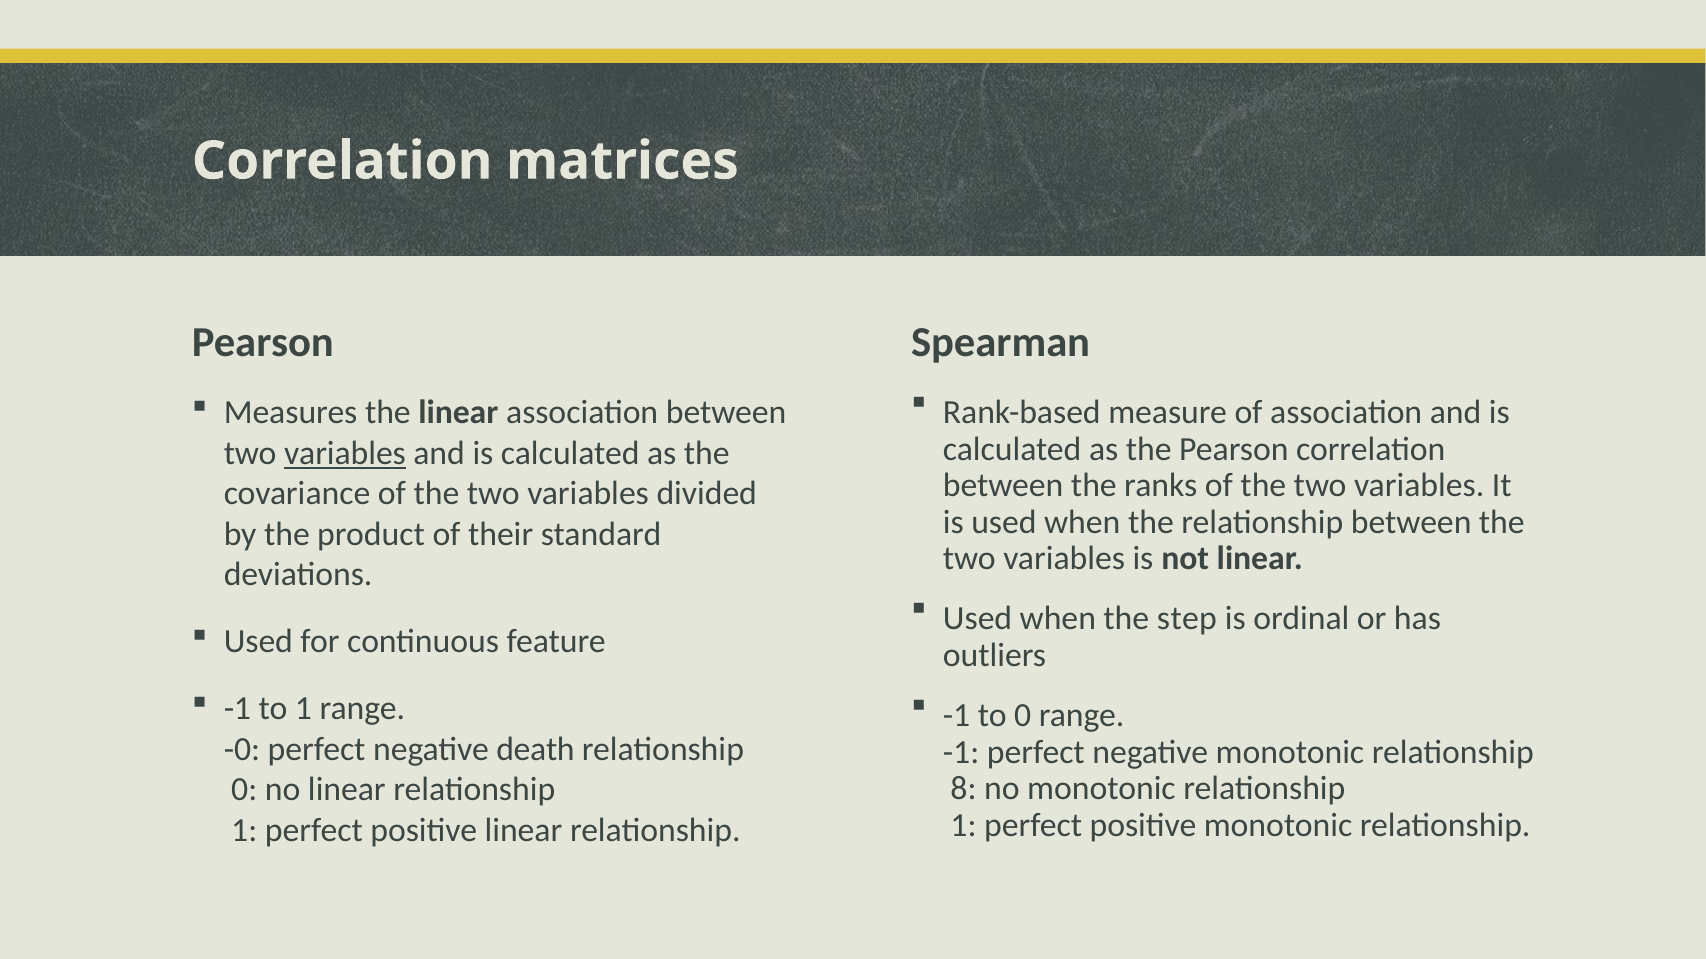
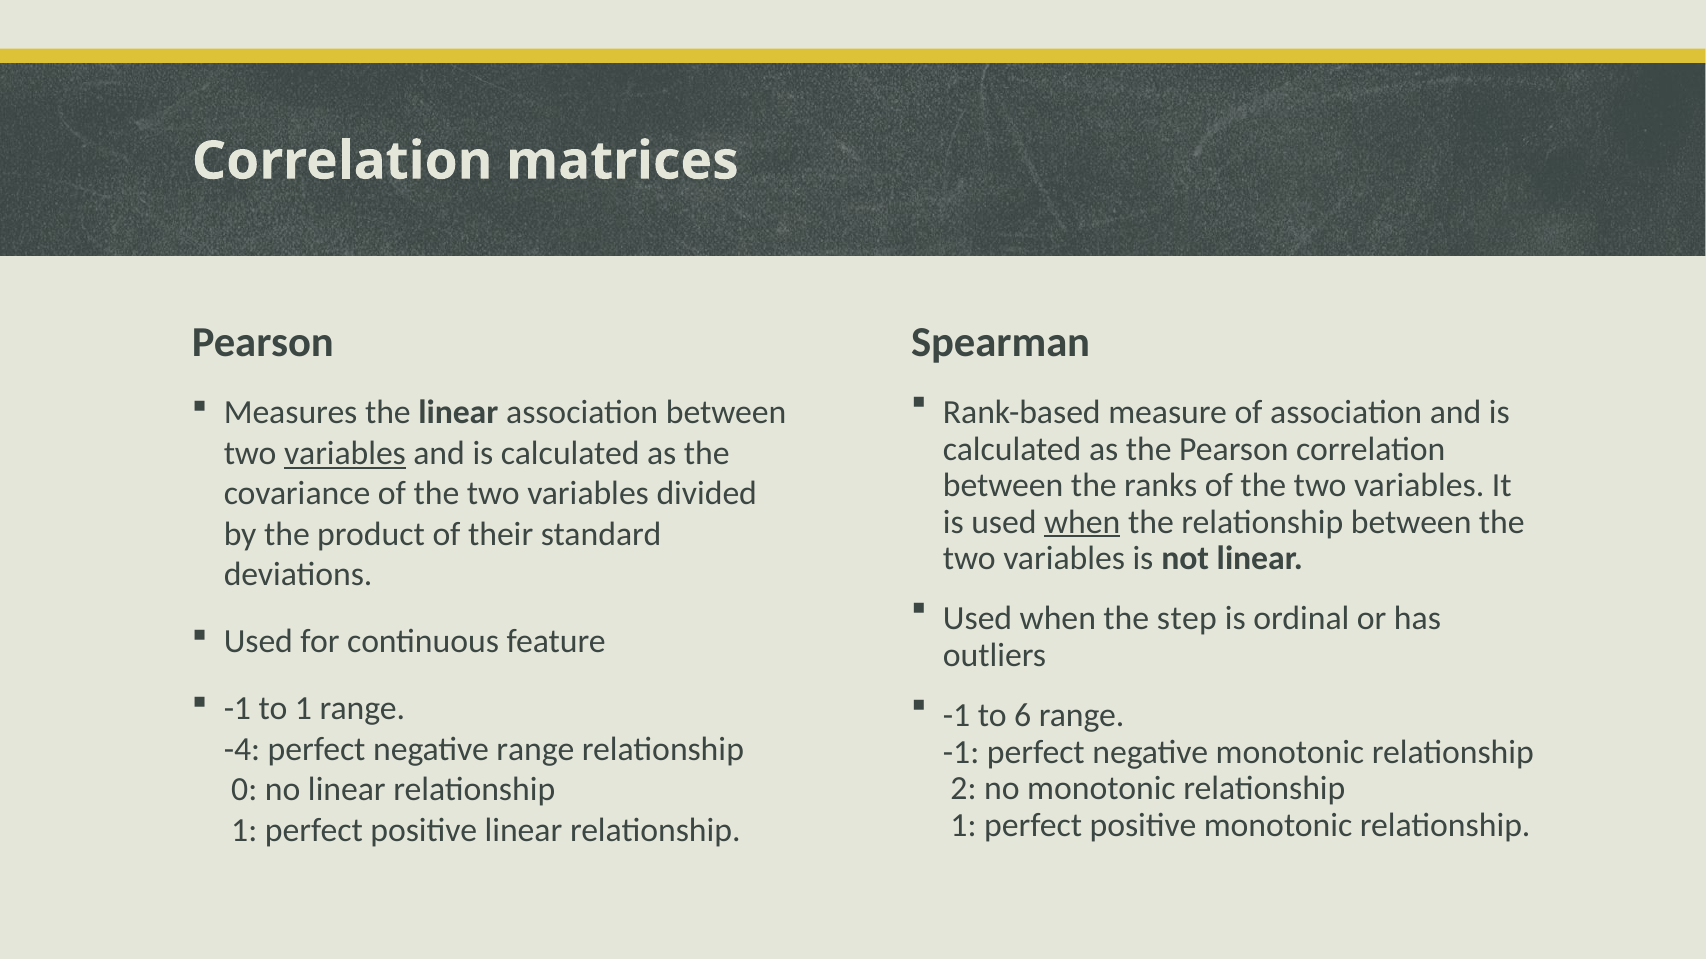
when at (1082, 522) underline: none -> present
to 0: 0 -> 6
-0: -0 -> -4
negative death: death -> range
8: 8 -> 2
